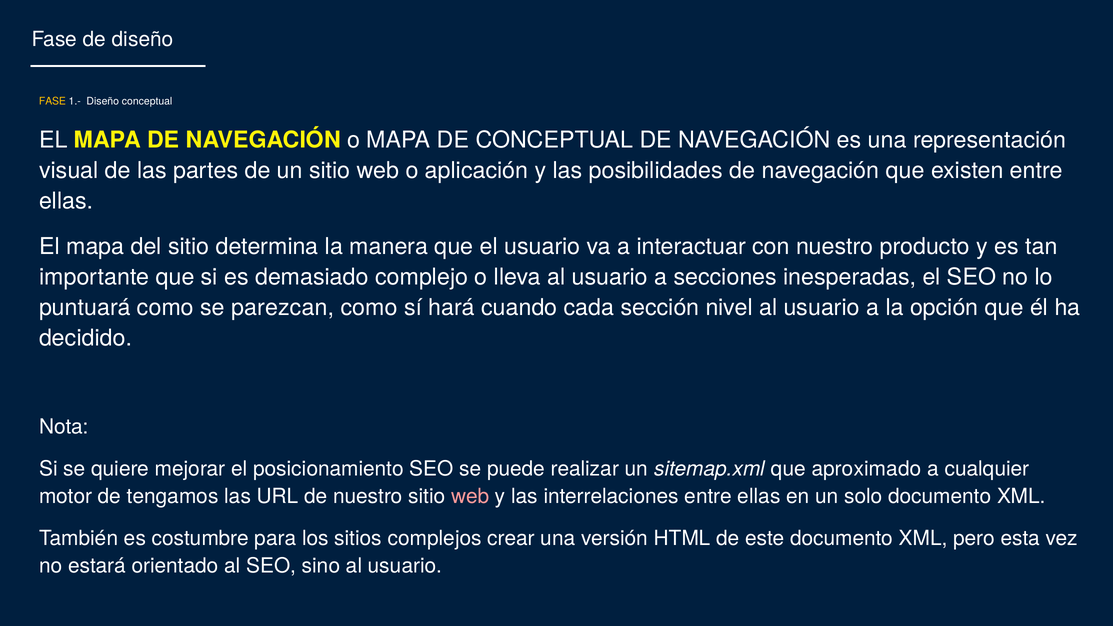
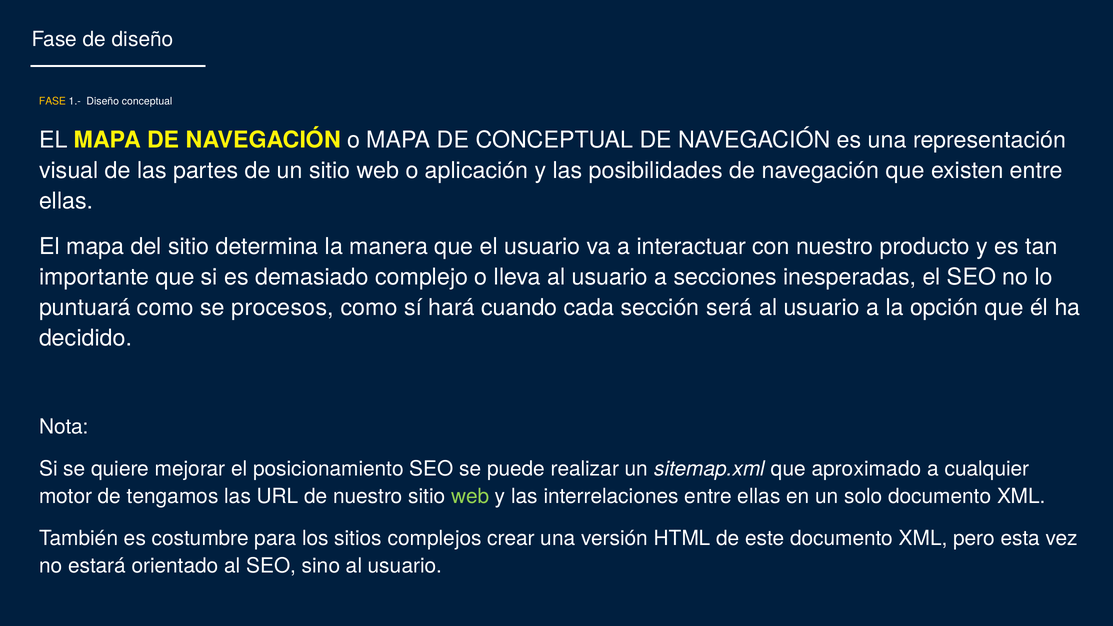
parezcan: parezcan -> procesos
nivel: nivel -> será
web at (470, 496) colour: pink -> light green
